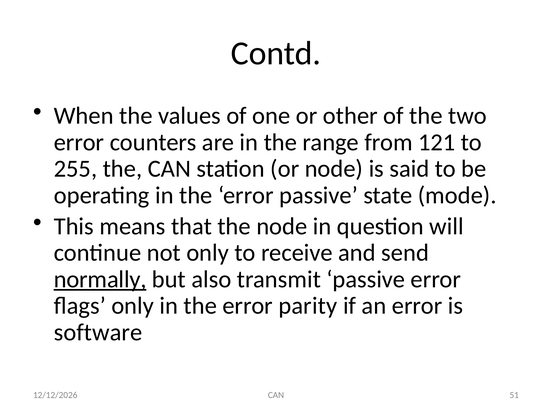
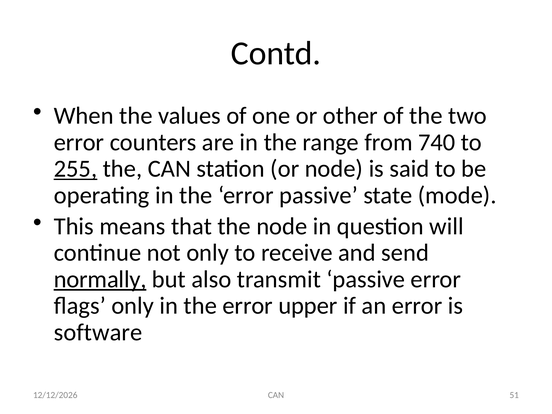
121: 121 -> 740
255 underline: none -> present
parity: parity -> upper
